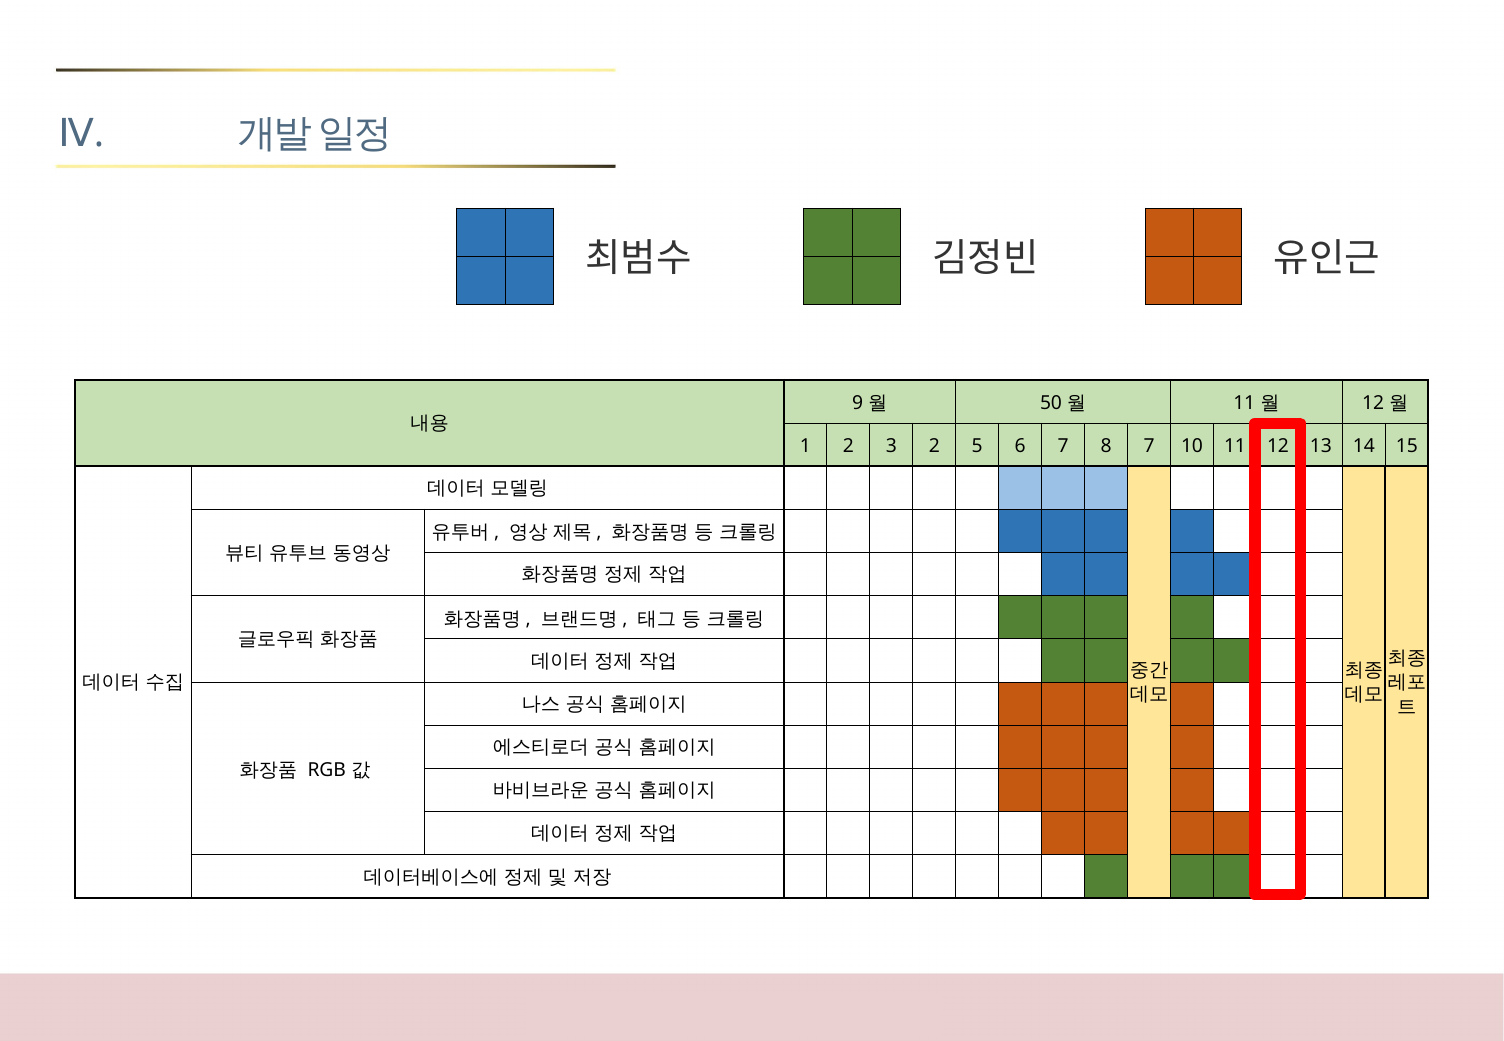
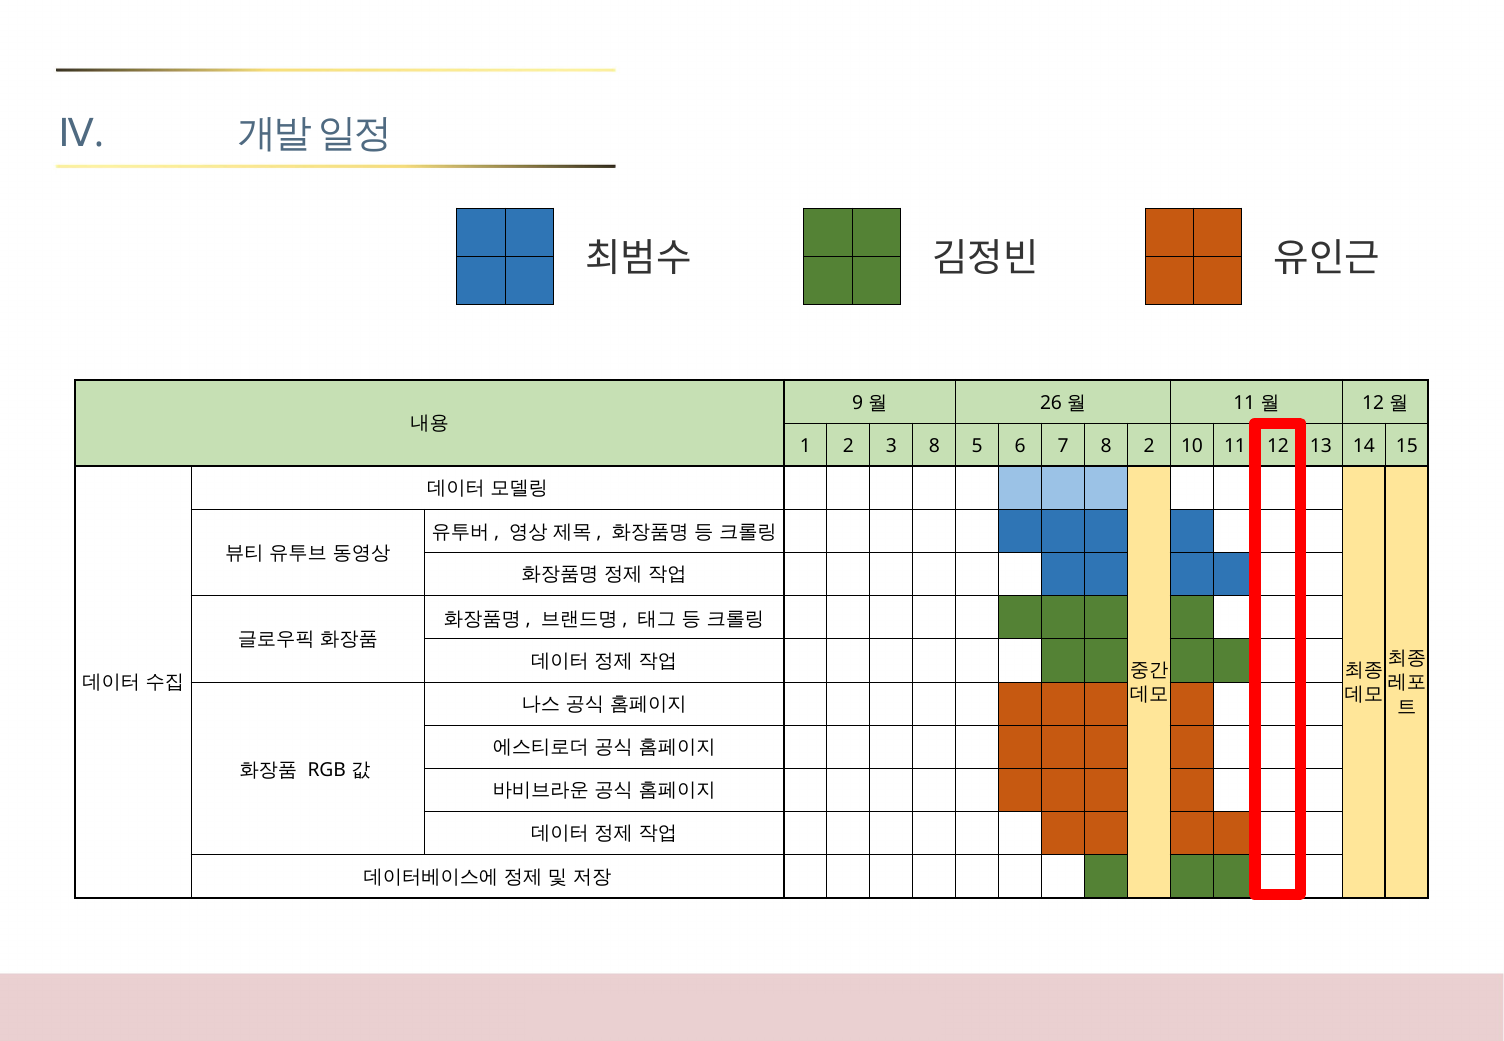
50: 50 -> 26
3 2: 2 -> 8
8 7: 7 -> 2
